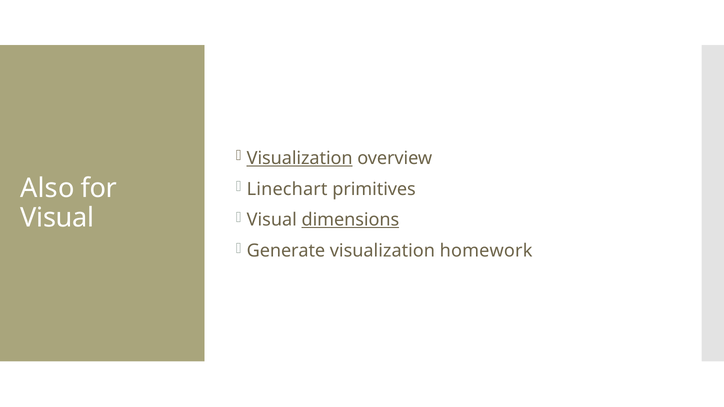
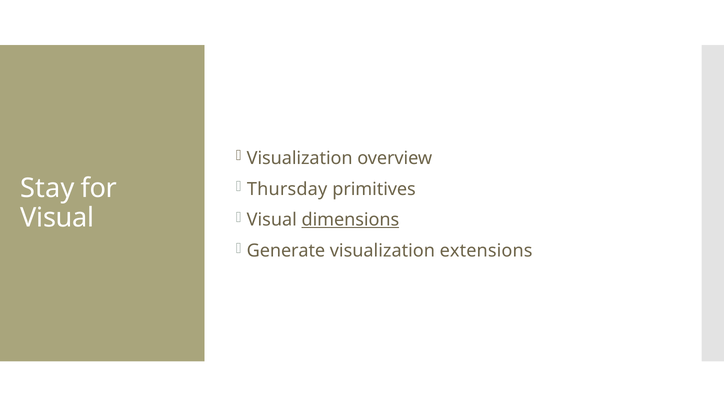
Visualization at (300, 158) underline: present -> none
Also: Also -> Stay
Linechart: Linechart -> Thursday
homework: homework -> extensions
